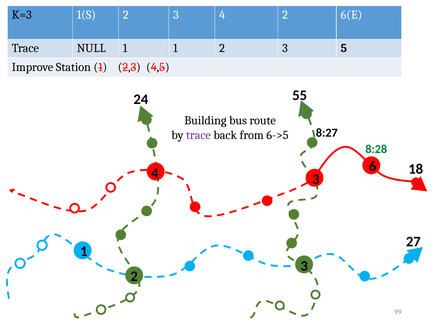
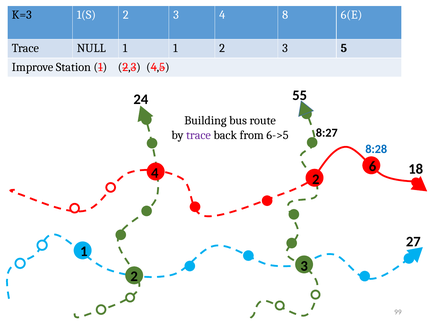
4 2: 2 -> 8
8:28 colour: green -> blue
4 3: 3 -> 2
